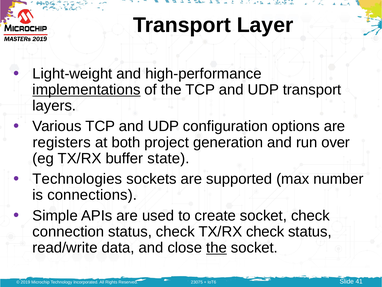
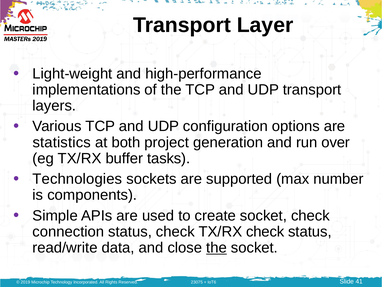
implementations underline: present -> none
registers: registers -> statistics
state: state -> tasks
connections: connections -> components
